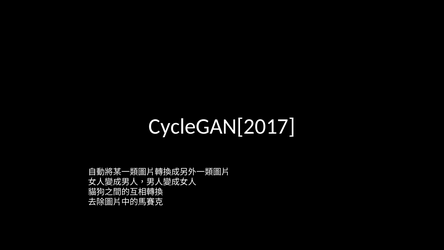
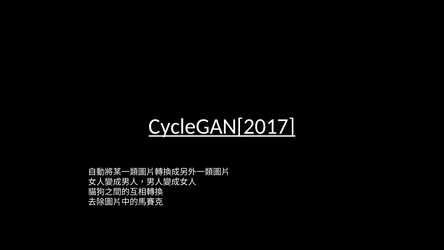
CycleGAN[2017 underline: none -> present
